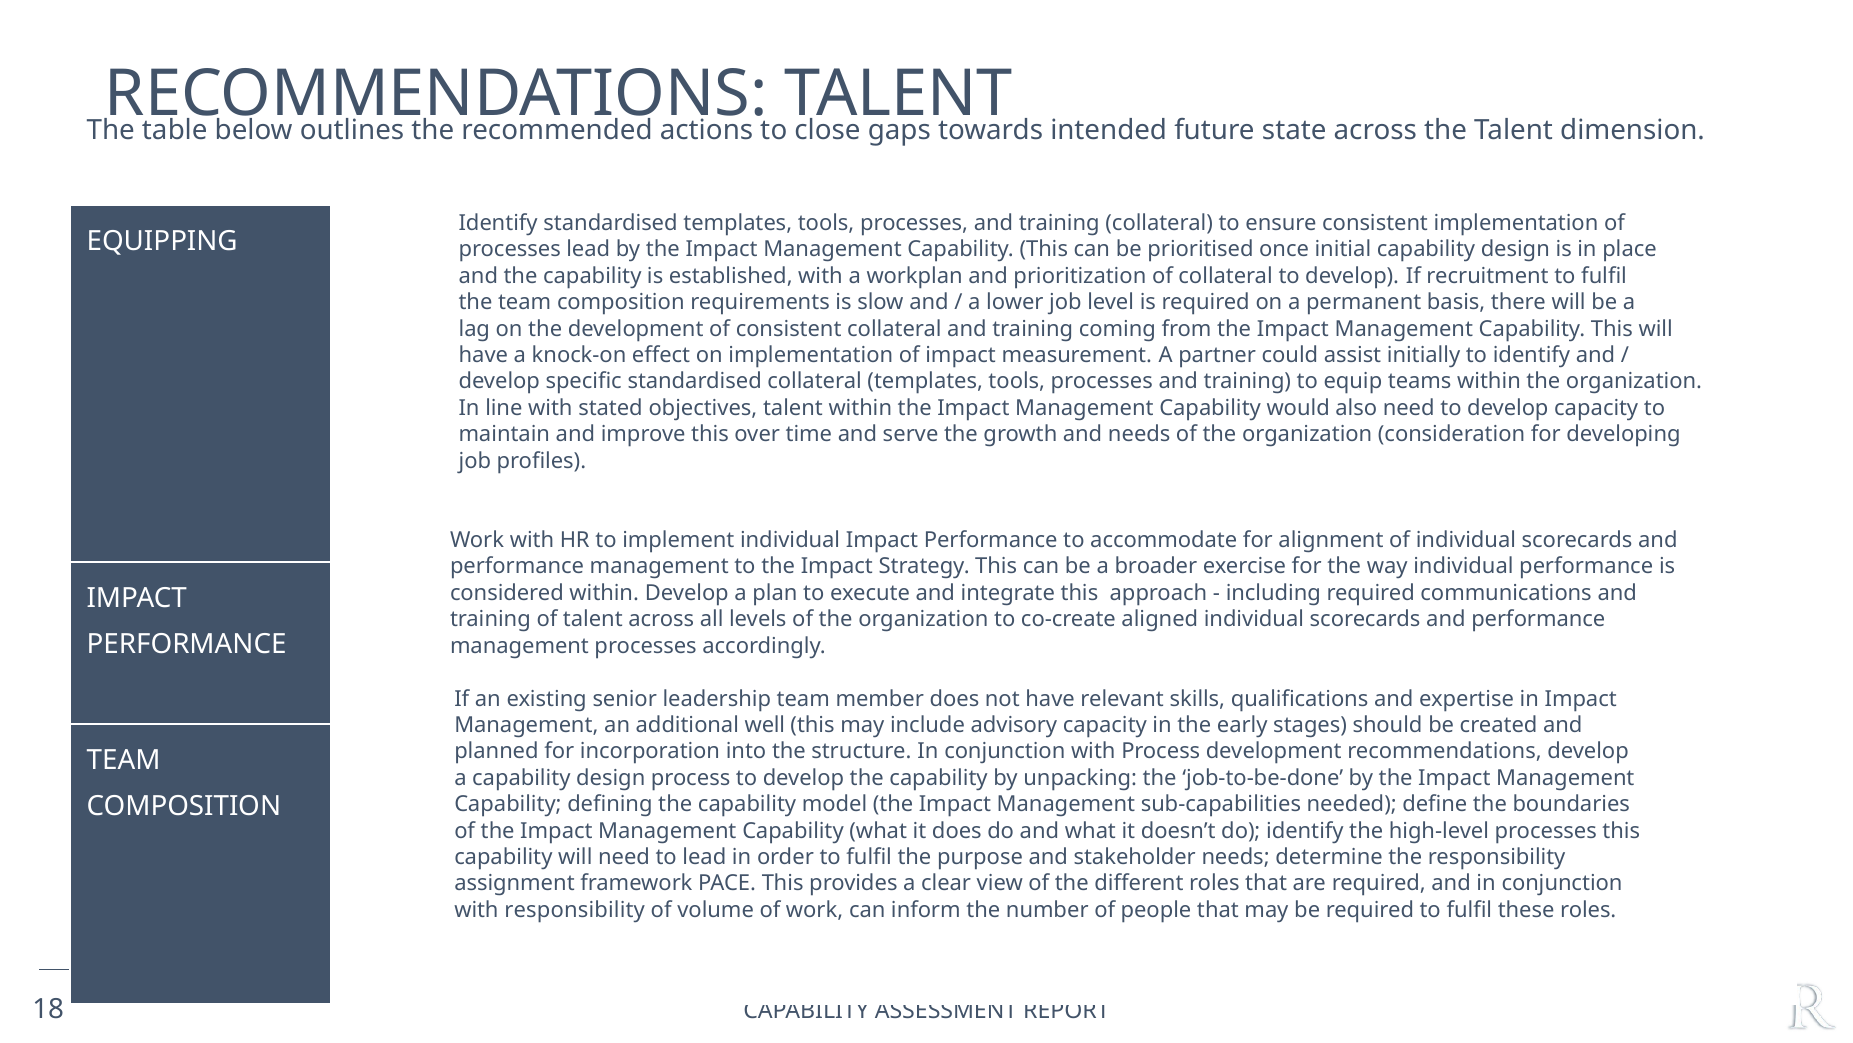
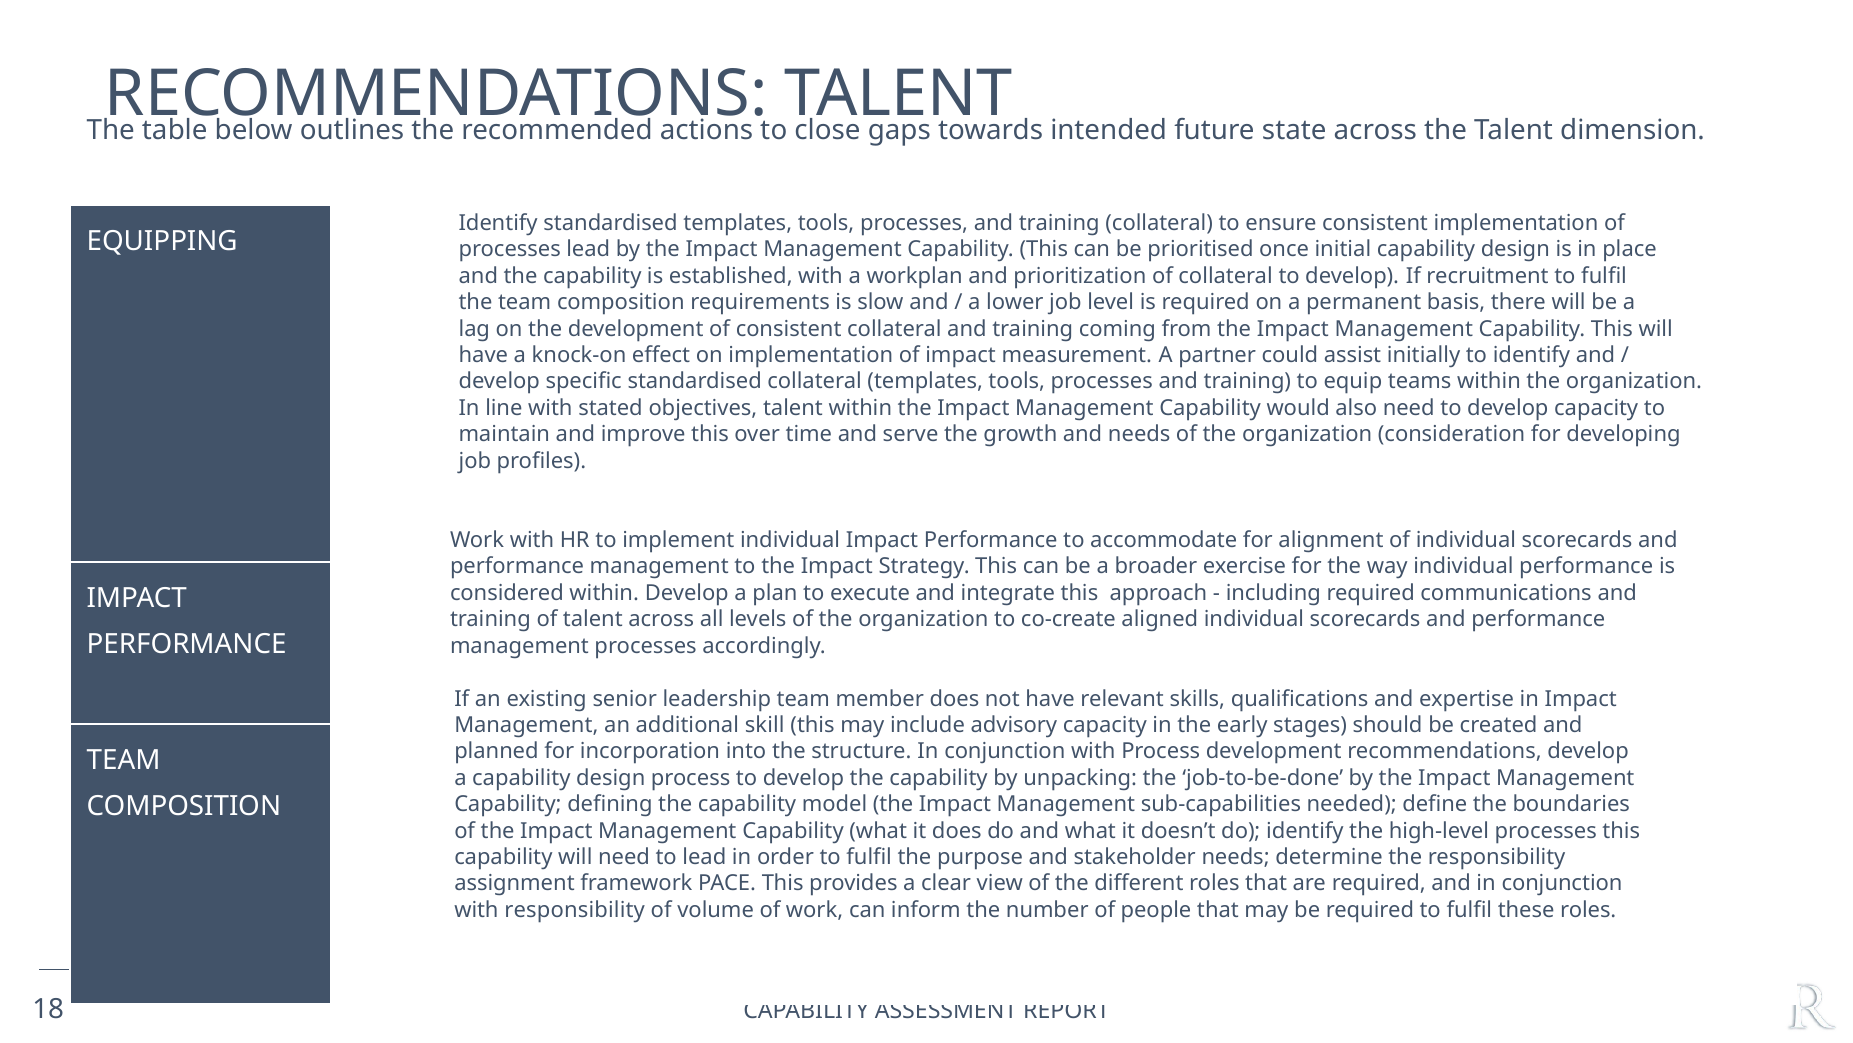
well: well -> skill
